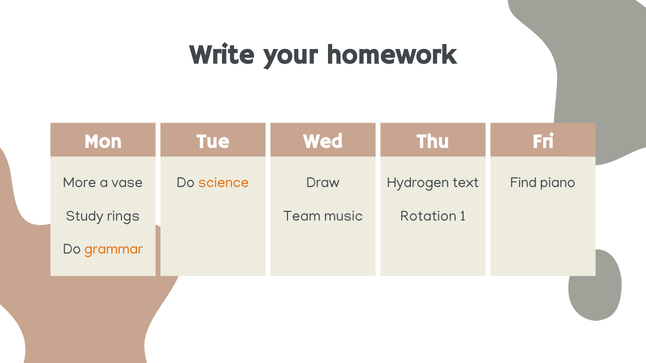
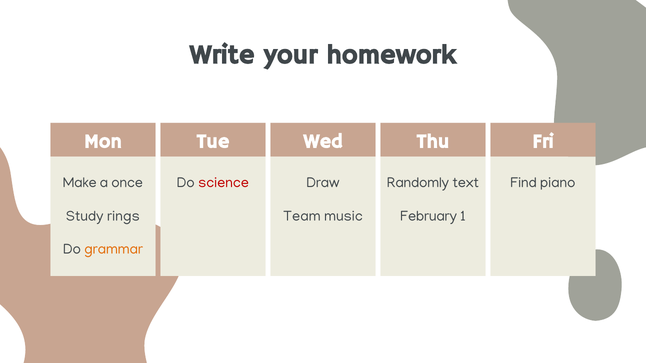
science colour: orange -> red
Hydrogen: Hydrogen -> Randomly
More: More -> Make
vase: vase -> once
Rotation: Rotation -> February
